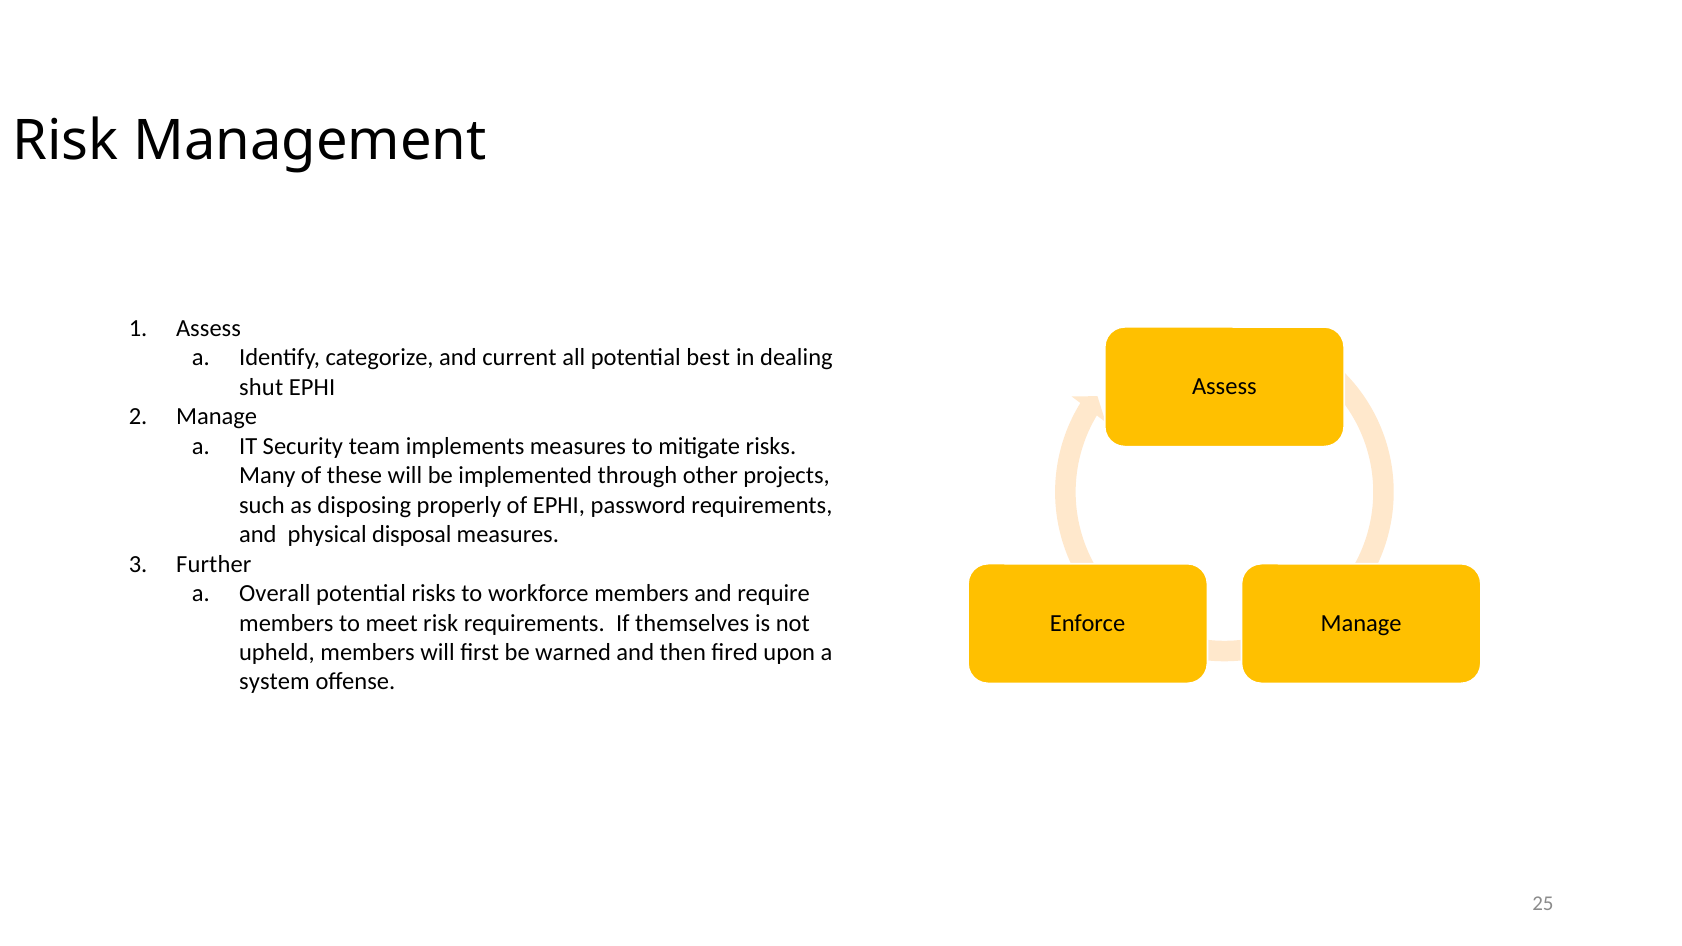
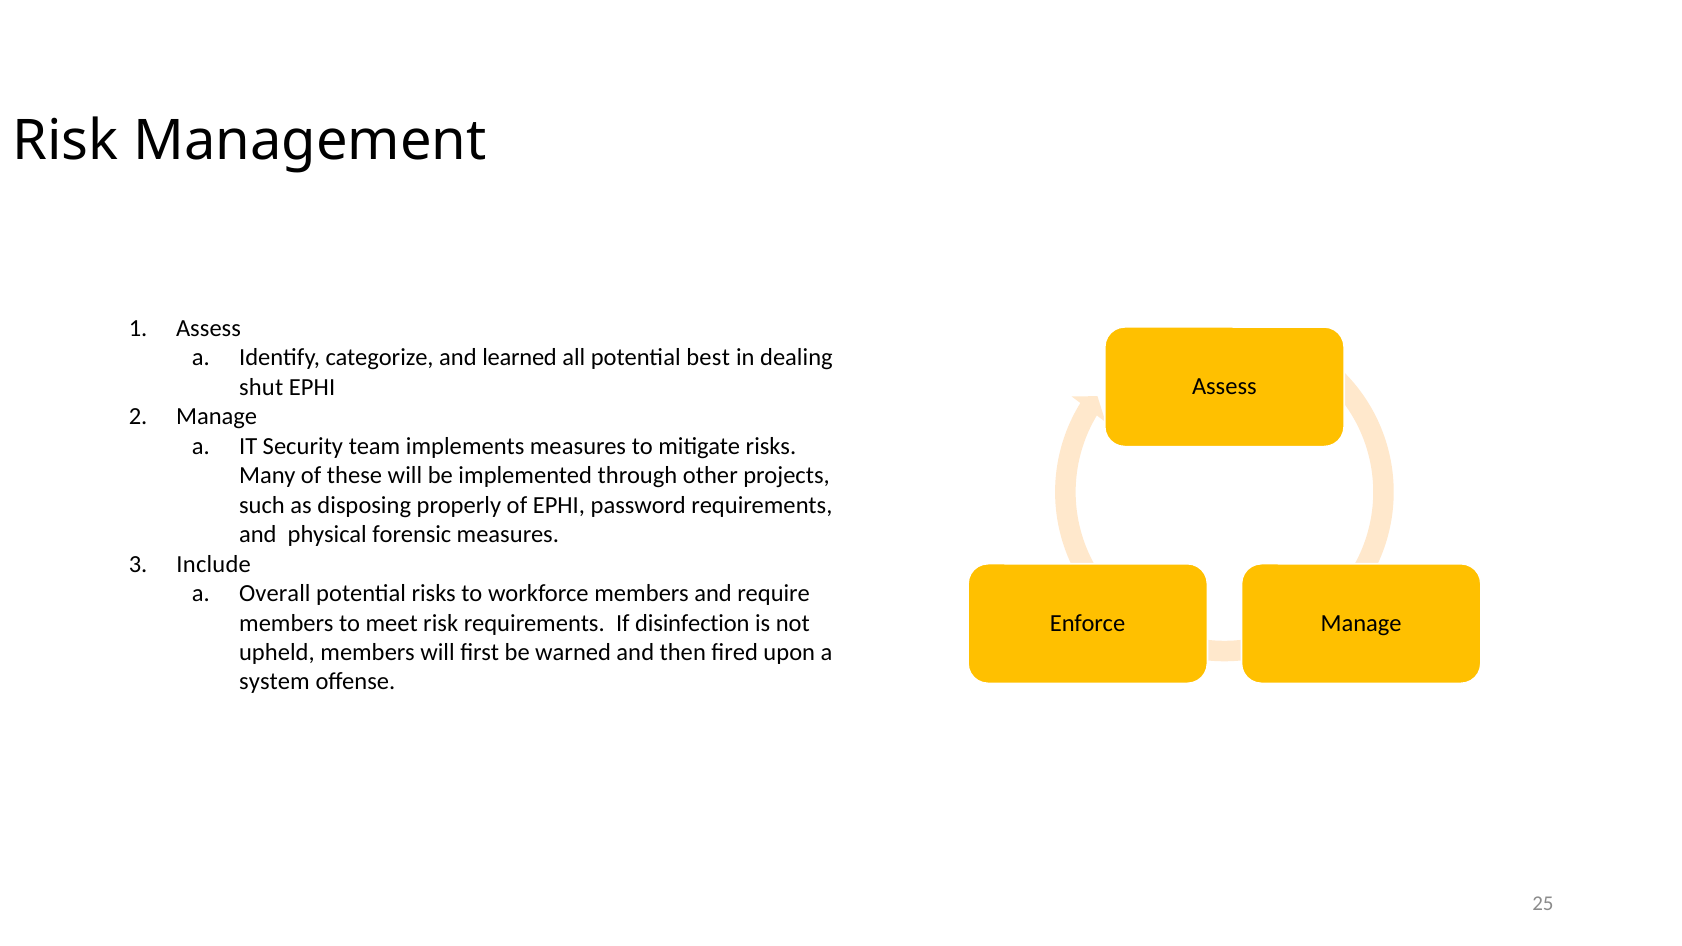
current: current -> learned
disposal: disposal -> forensic
Further: Further -> Include
themselves: themselves -> disinfection
